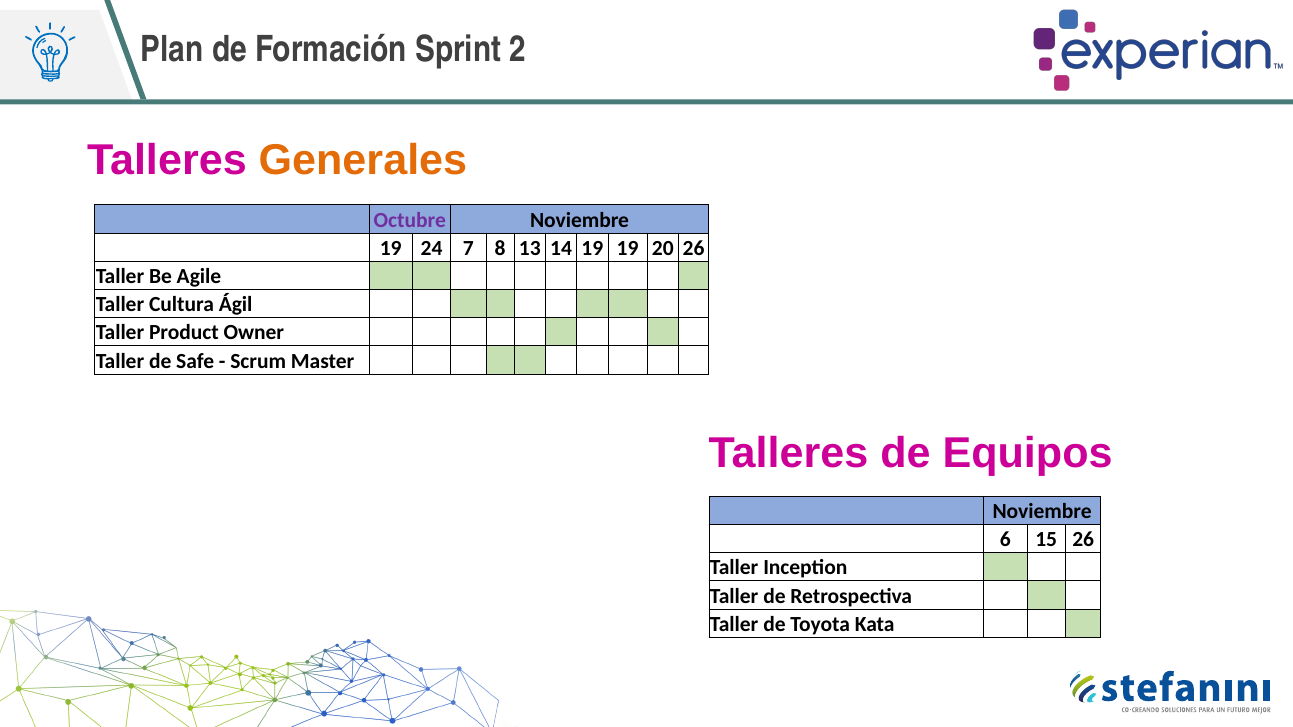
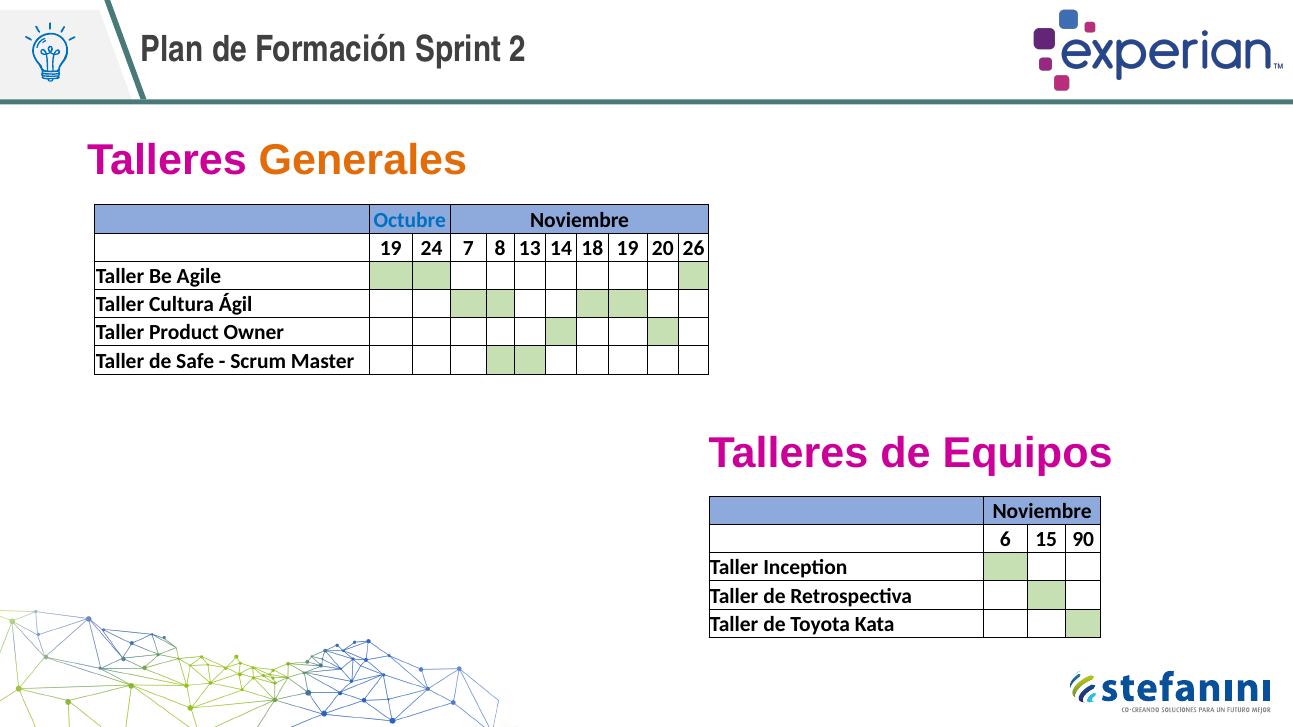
Octubre colour: purple -> blue
14 19: 19 -> 18
15 26: 26 -> 90
